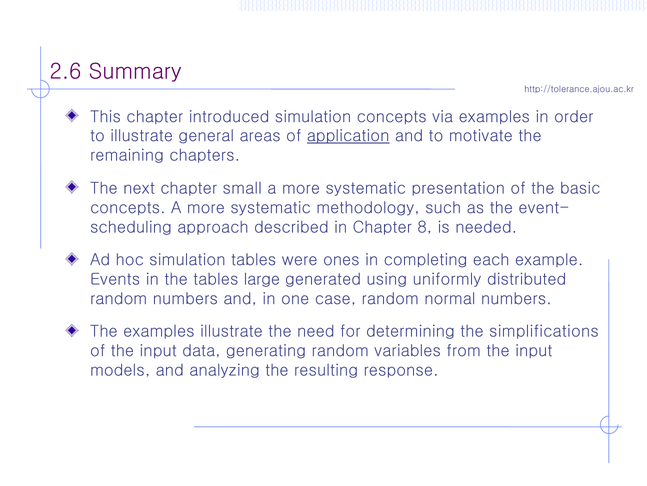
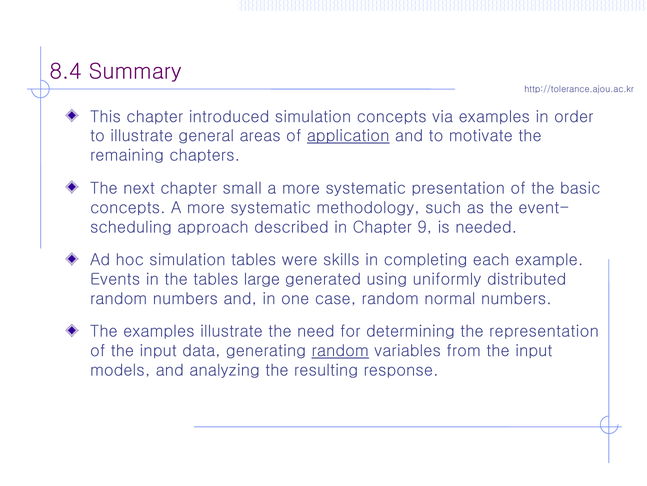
2.6: 2.6 -> 8.4
8: 8 -> 9
ones: ones -> skills
simplifications: simplifications -> representation
random at (340, 350) underline: none -> present
